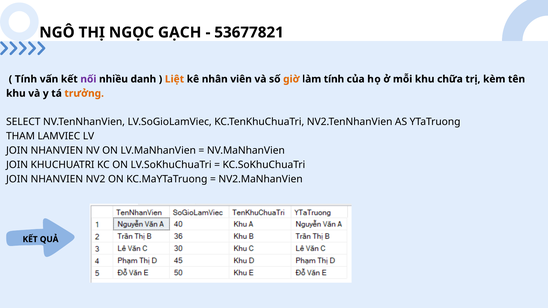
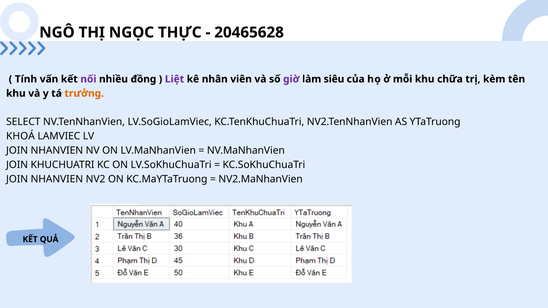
GẠCH: GẠCH -> THỰC
53677821: 53677821 -> 20465628
danh: danh -> đồng
Liệt colour: orange -> purple
giờ colour: orange -> purple
làm tính: tính -> siêu
THAM: THAM -> KHOÁ
